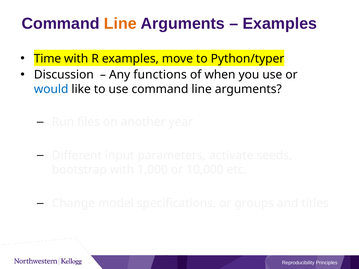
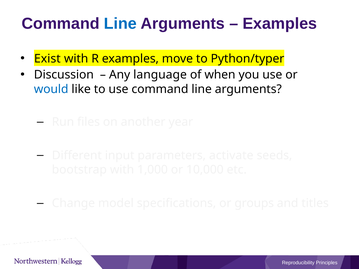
Line at (120, 24) colour: orange -> blue
Time: Time -> Exist
functions: functions -> language
